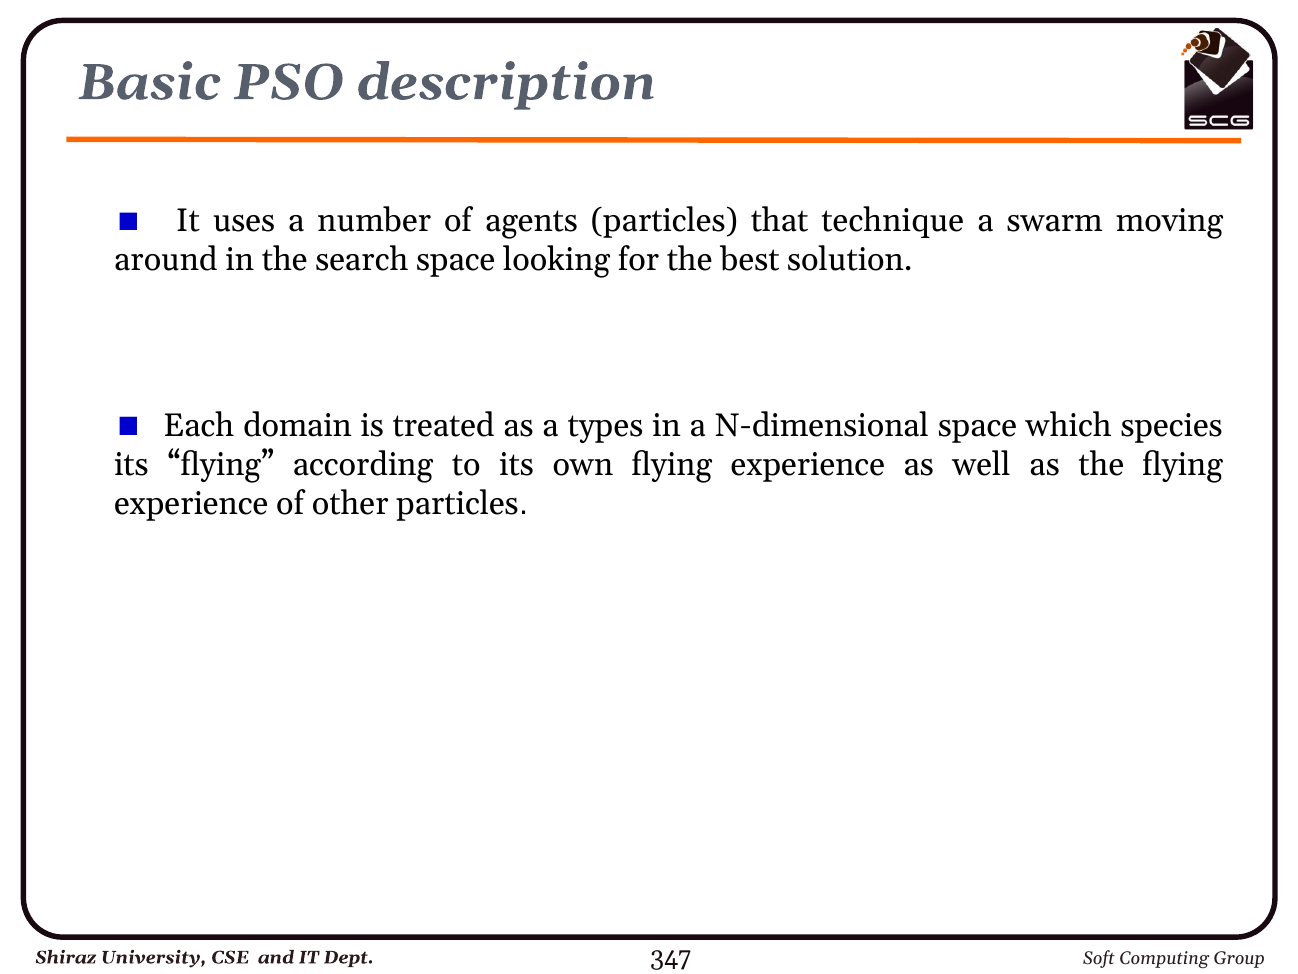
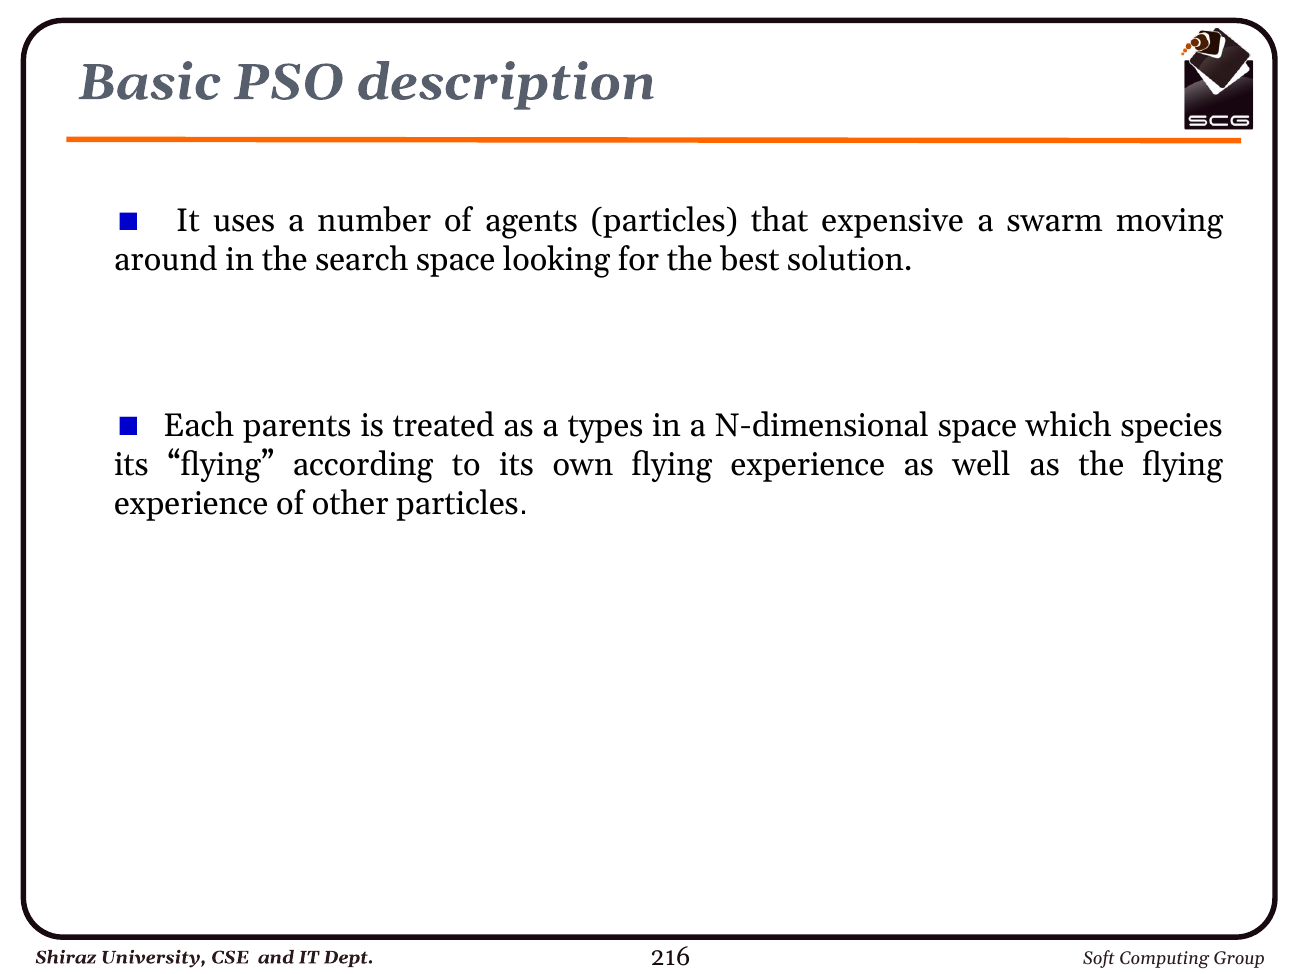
technique: technique -> expensive
domain: domain -> parents
347: 347 -> 216
